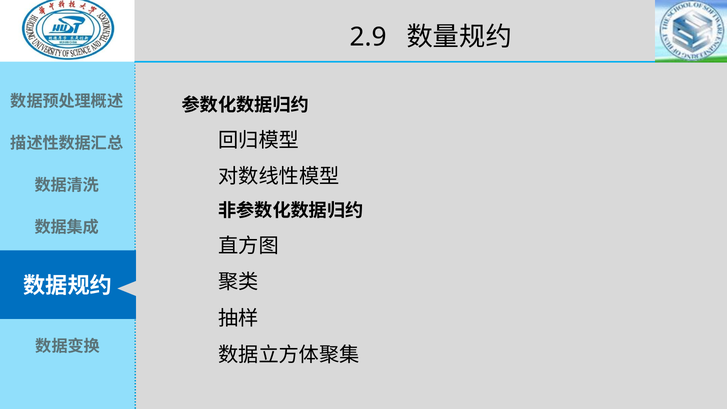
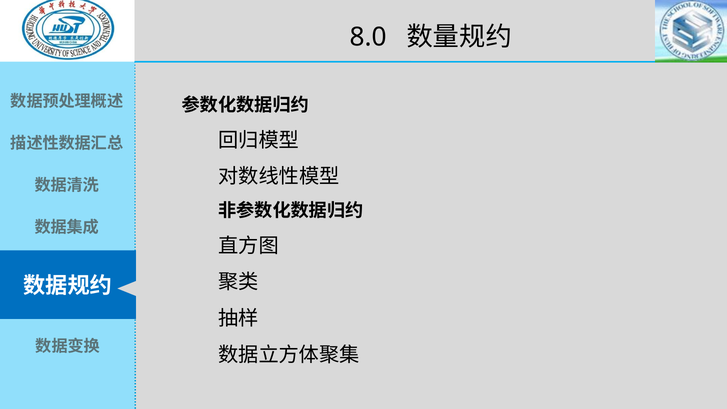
2.9: 2.9 -> 8.0
